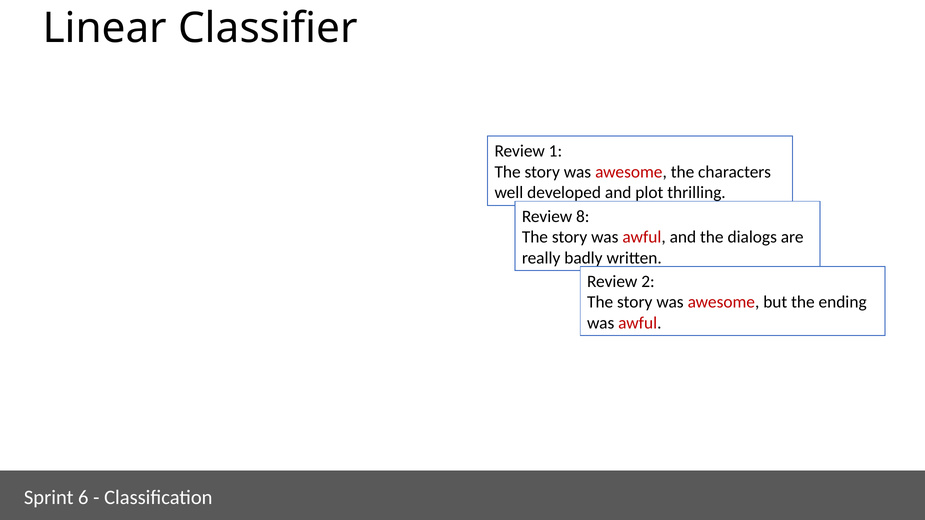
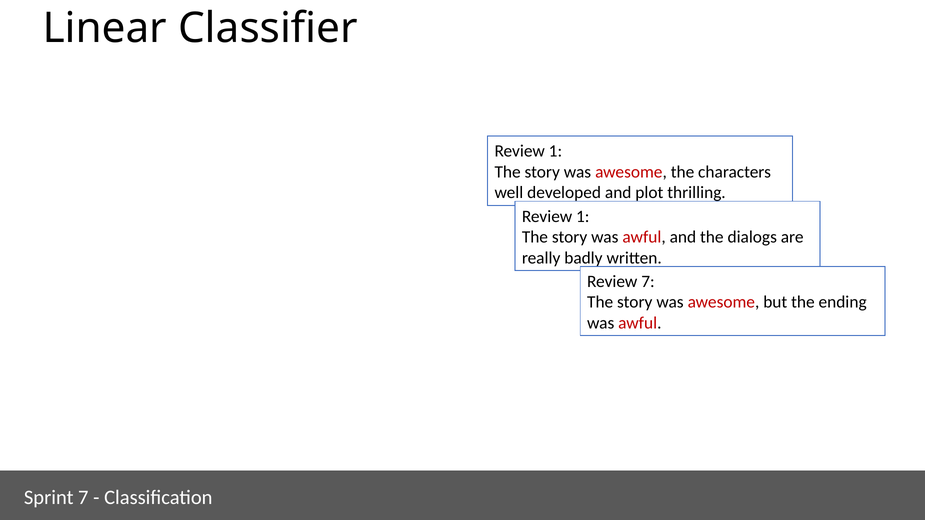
8 at (583, 216): 8 -> 1
Review 2: 2 -> 7
Sprint 6: 6 -> 7
